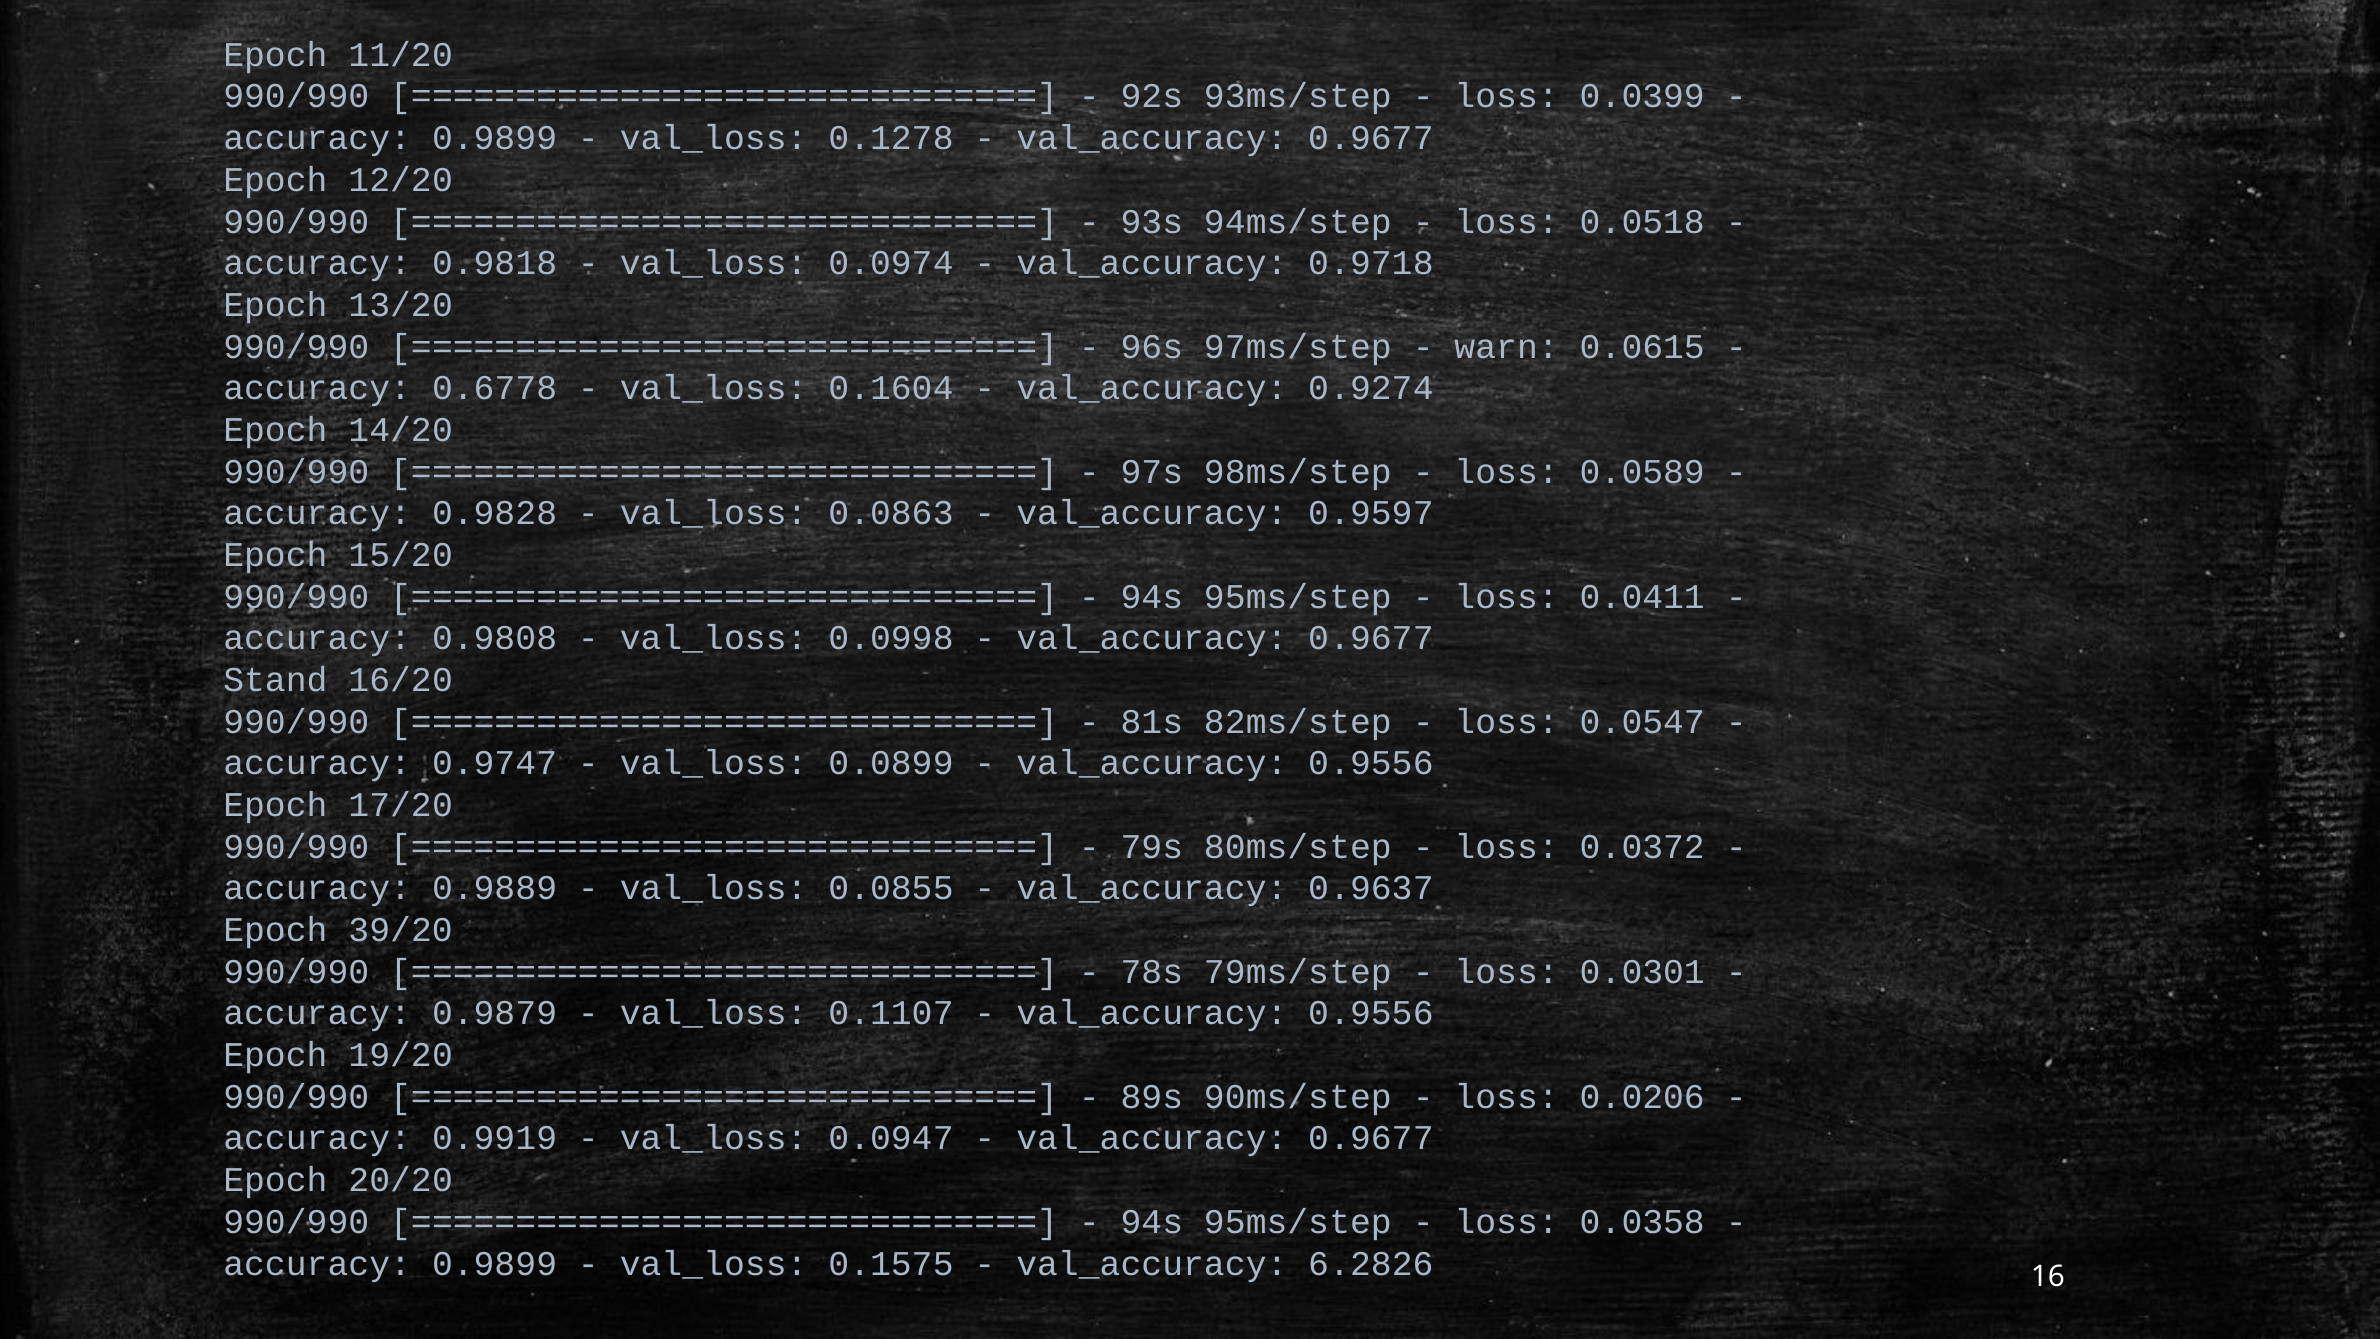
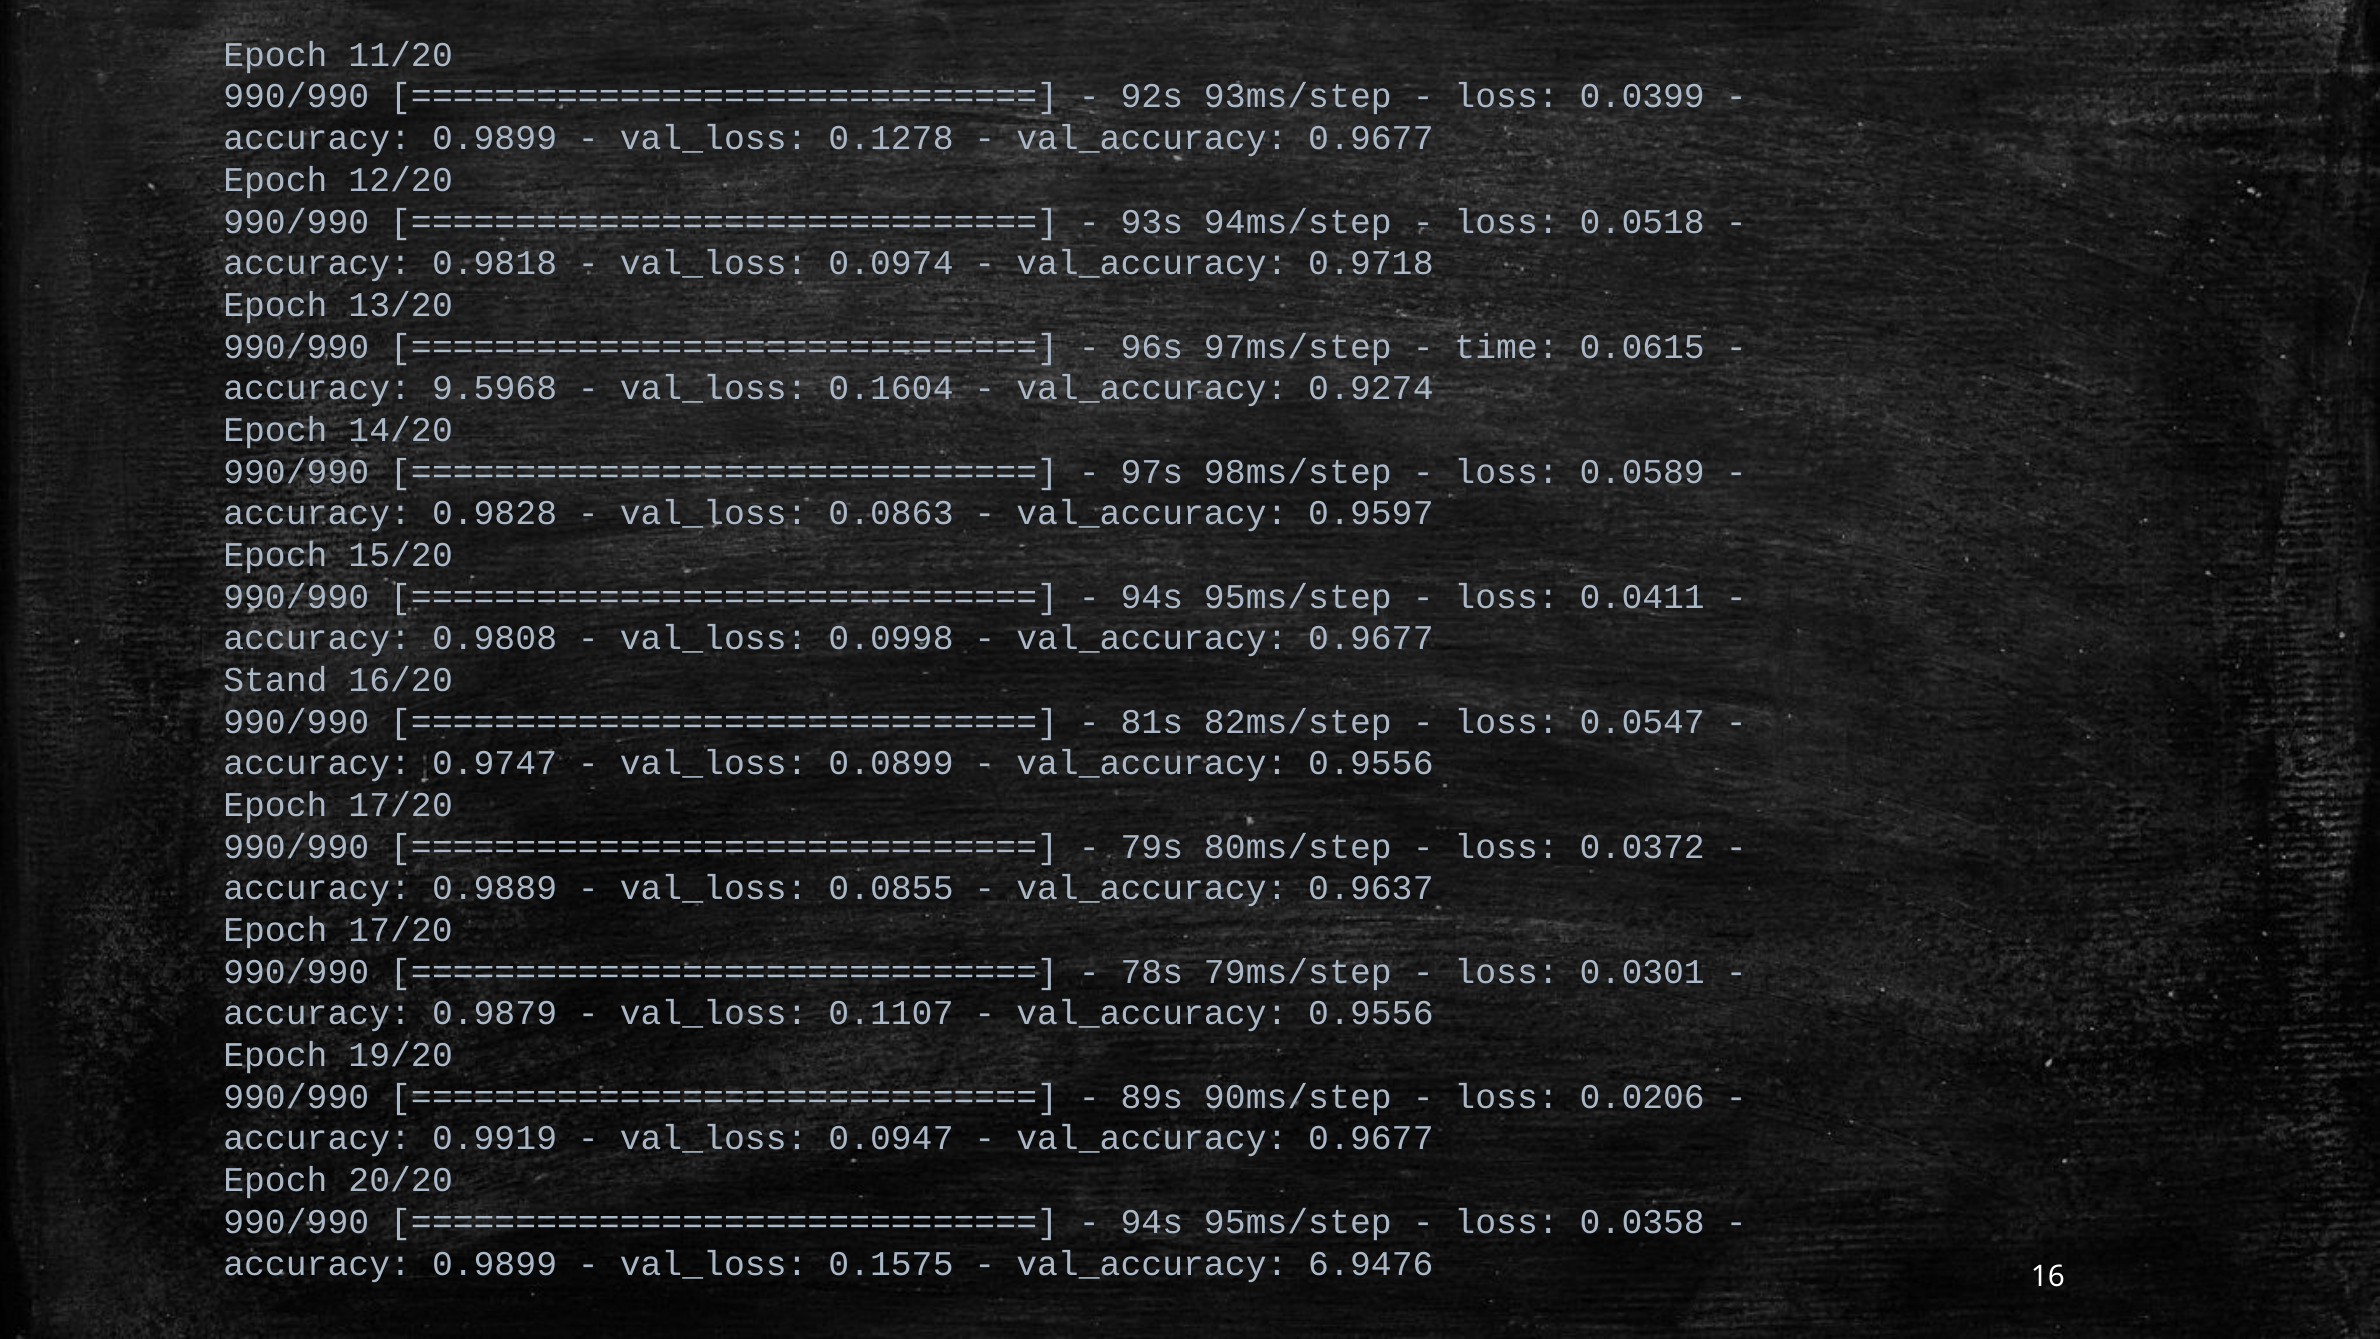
warn: warn -> time
0.6778: 0.6778 -> 9.5968
39/20 at (401, 930): 39/20 -> 17/20
6.2826: 6.2826 -> 6.9476
